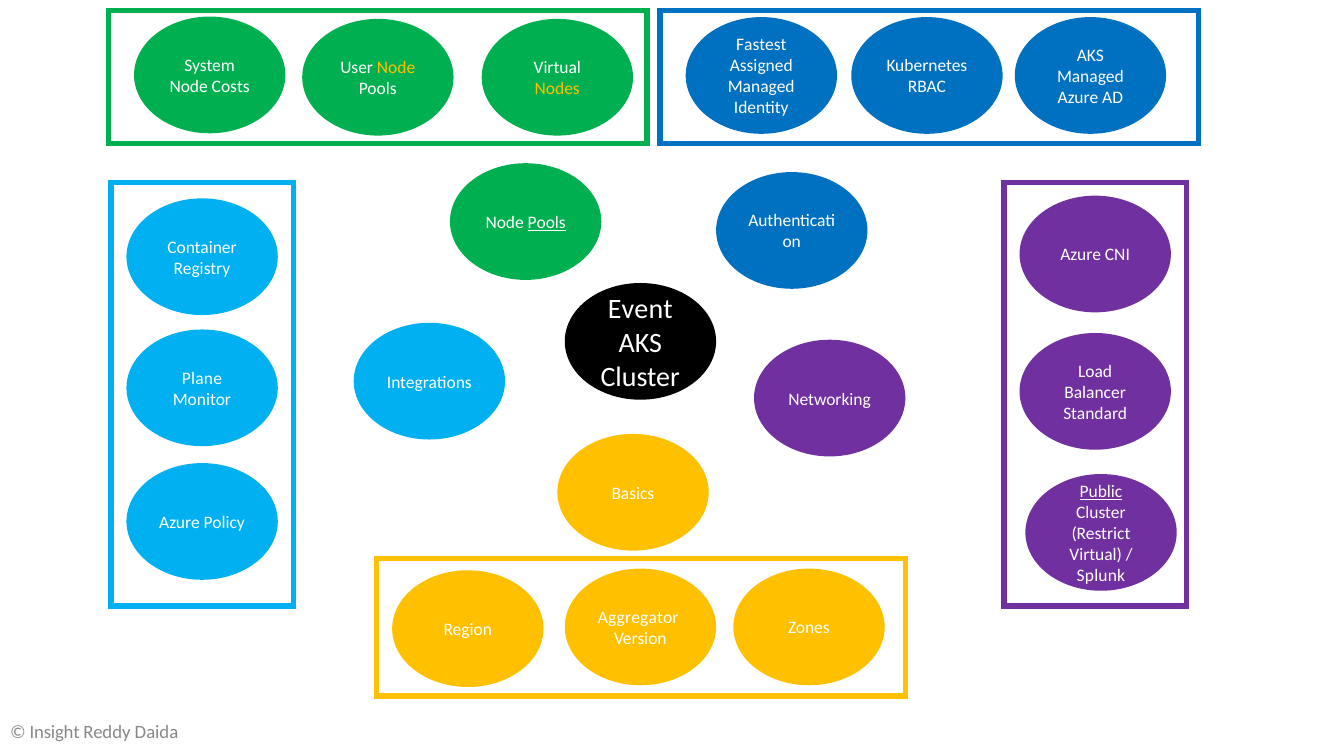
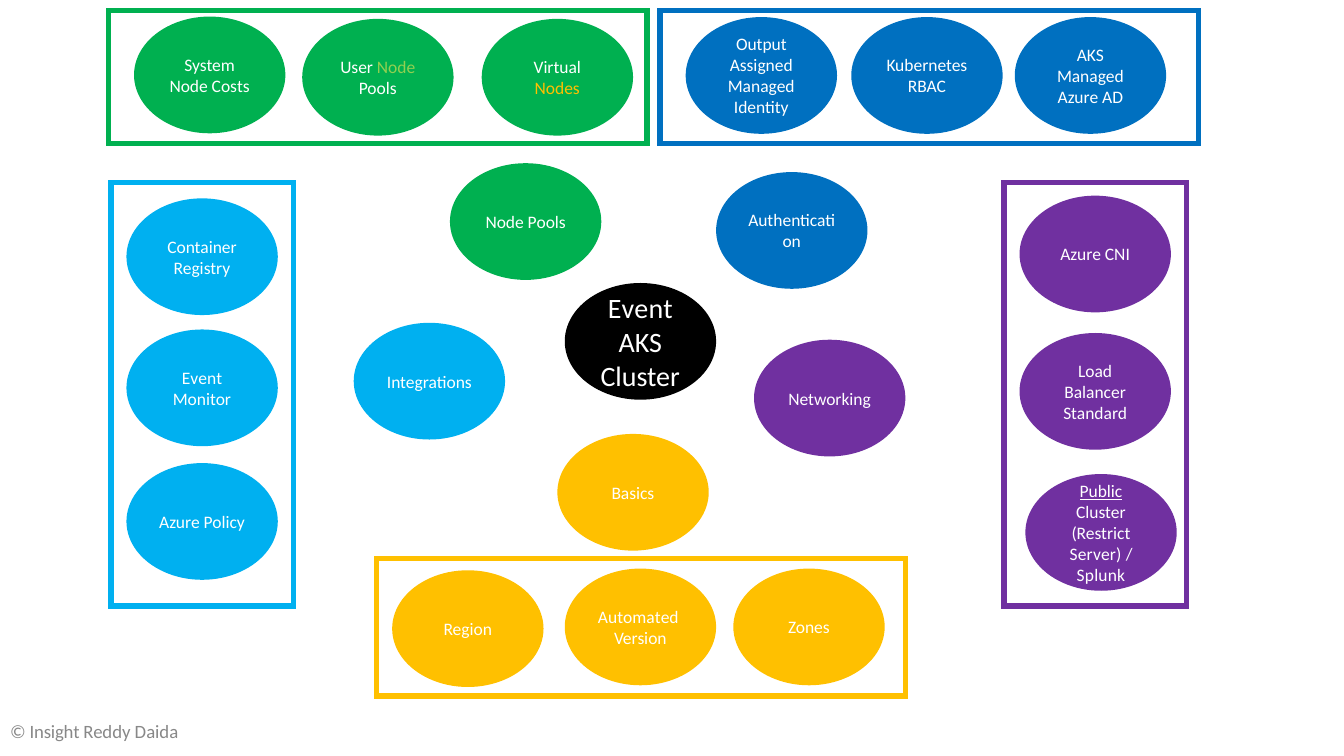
Fastest: Fastest -> Output
Node at (396, 68) colour: yellow -> light green
Pools at (547, 223) underline: present -> none
Plane at (202, 379): Plane -> Event
Virtual at (1096, 555): Virtual -> Server
Aggregator: Aggregator -> Automated
